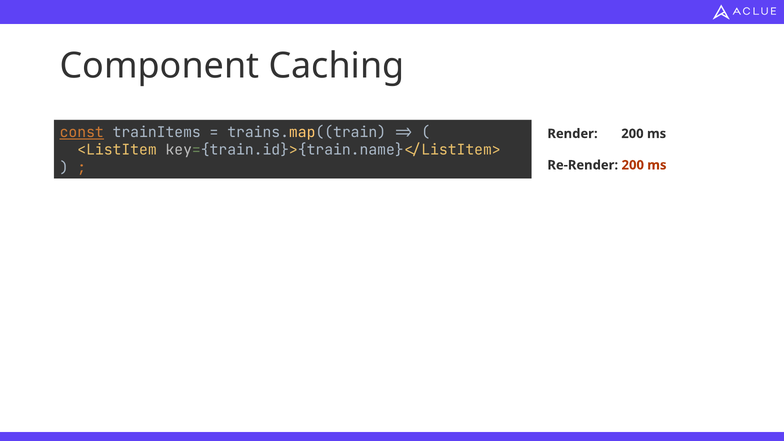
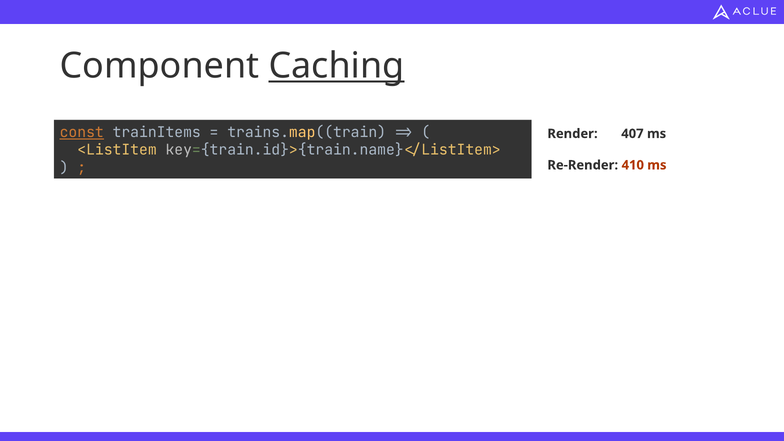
Caching underline: none -> present
Render 200: 200 -> 407
Re-Render 200: 200 -> 410
